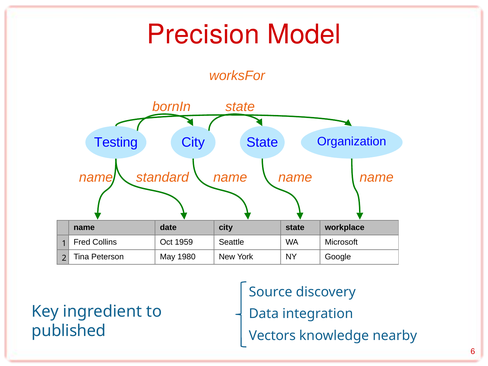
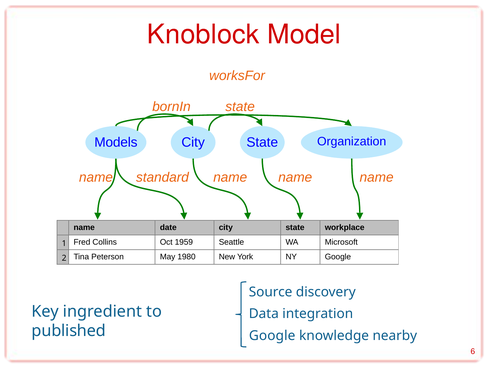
Precision: Precision -> Knoblock
Testing: Testing -> Models
Vectors at (272, 336): Vectors -> Google
